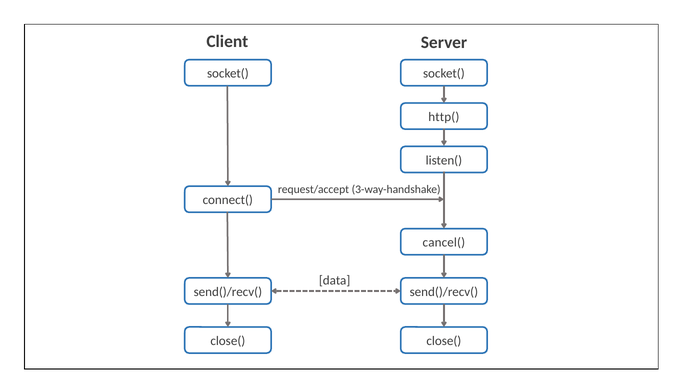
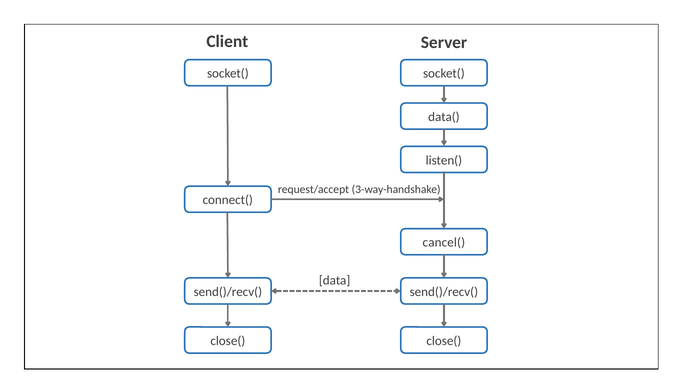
http(: http( -> data(
